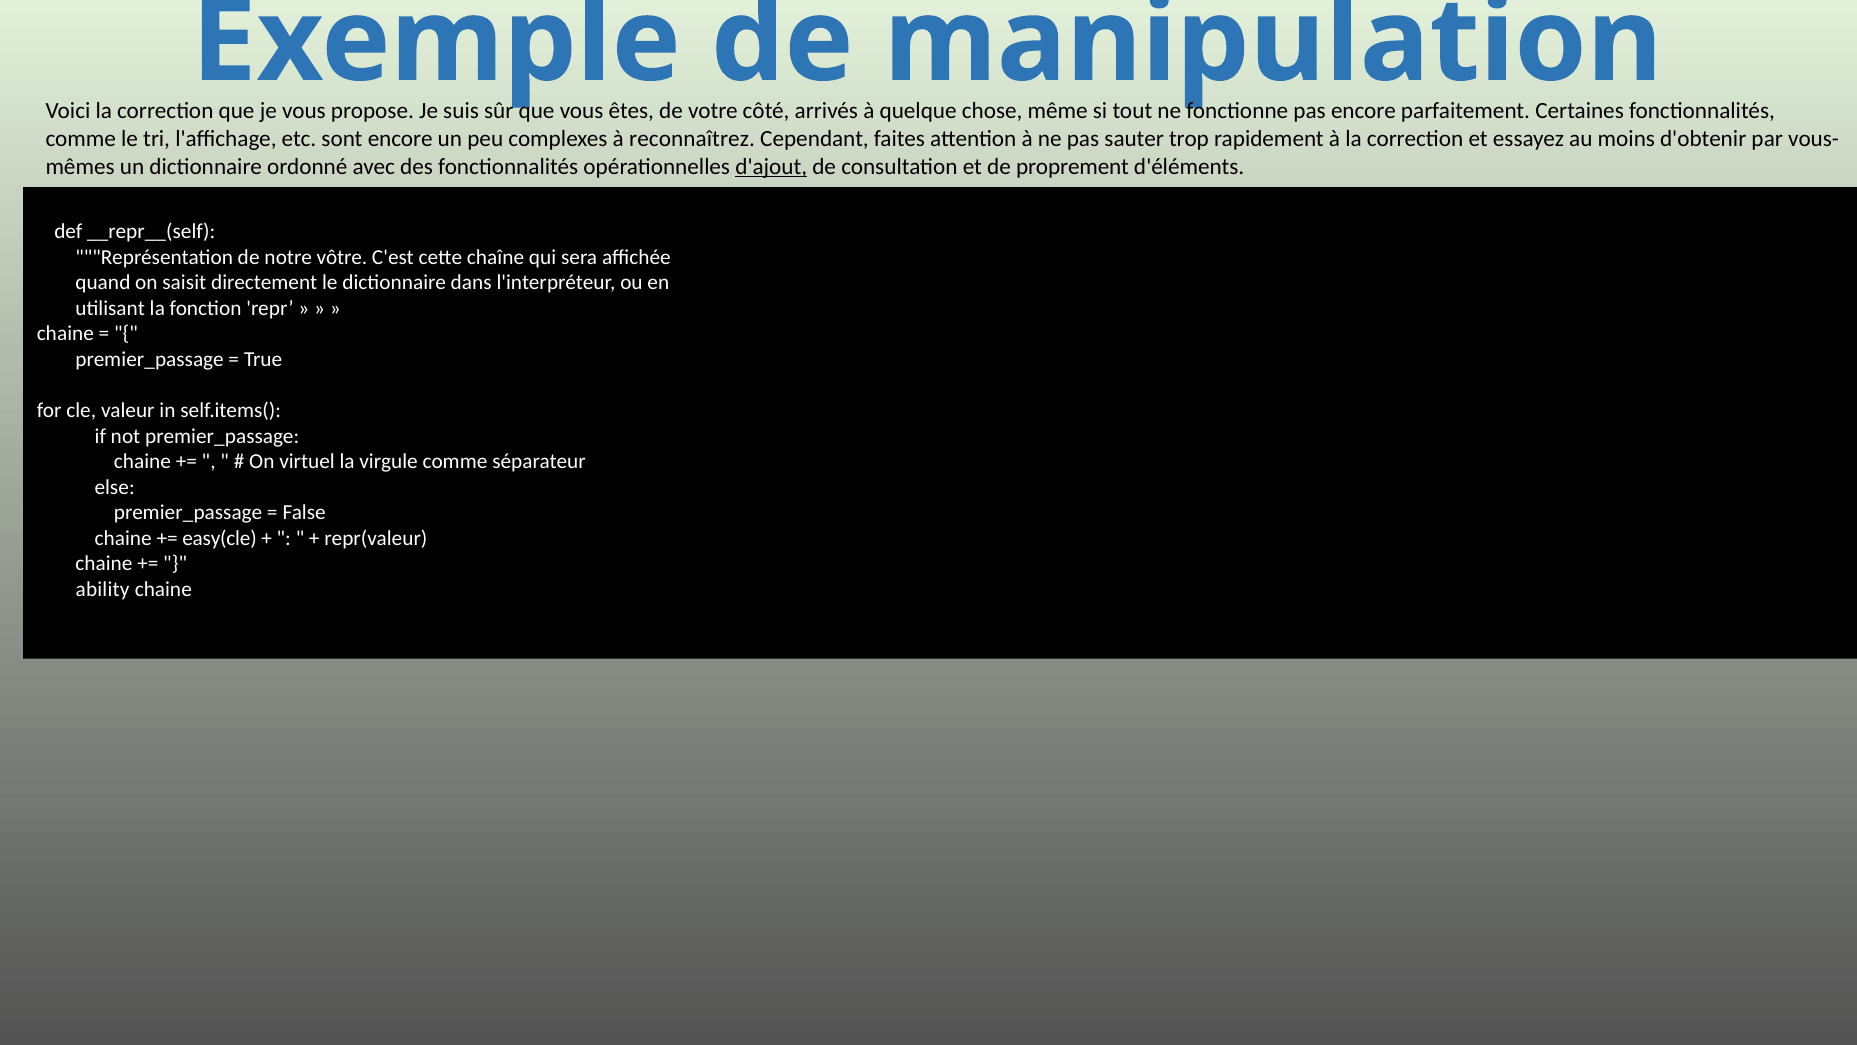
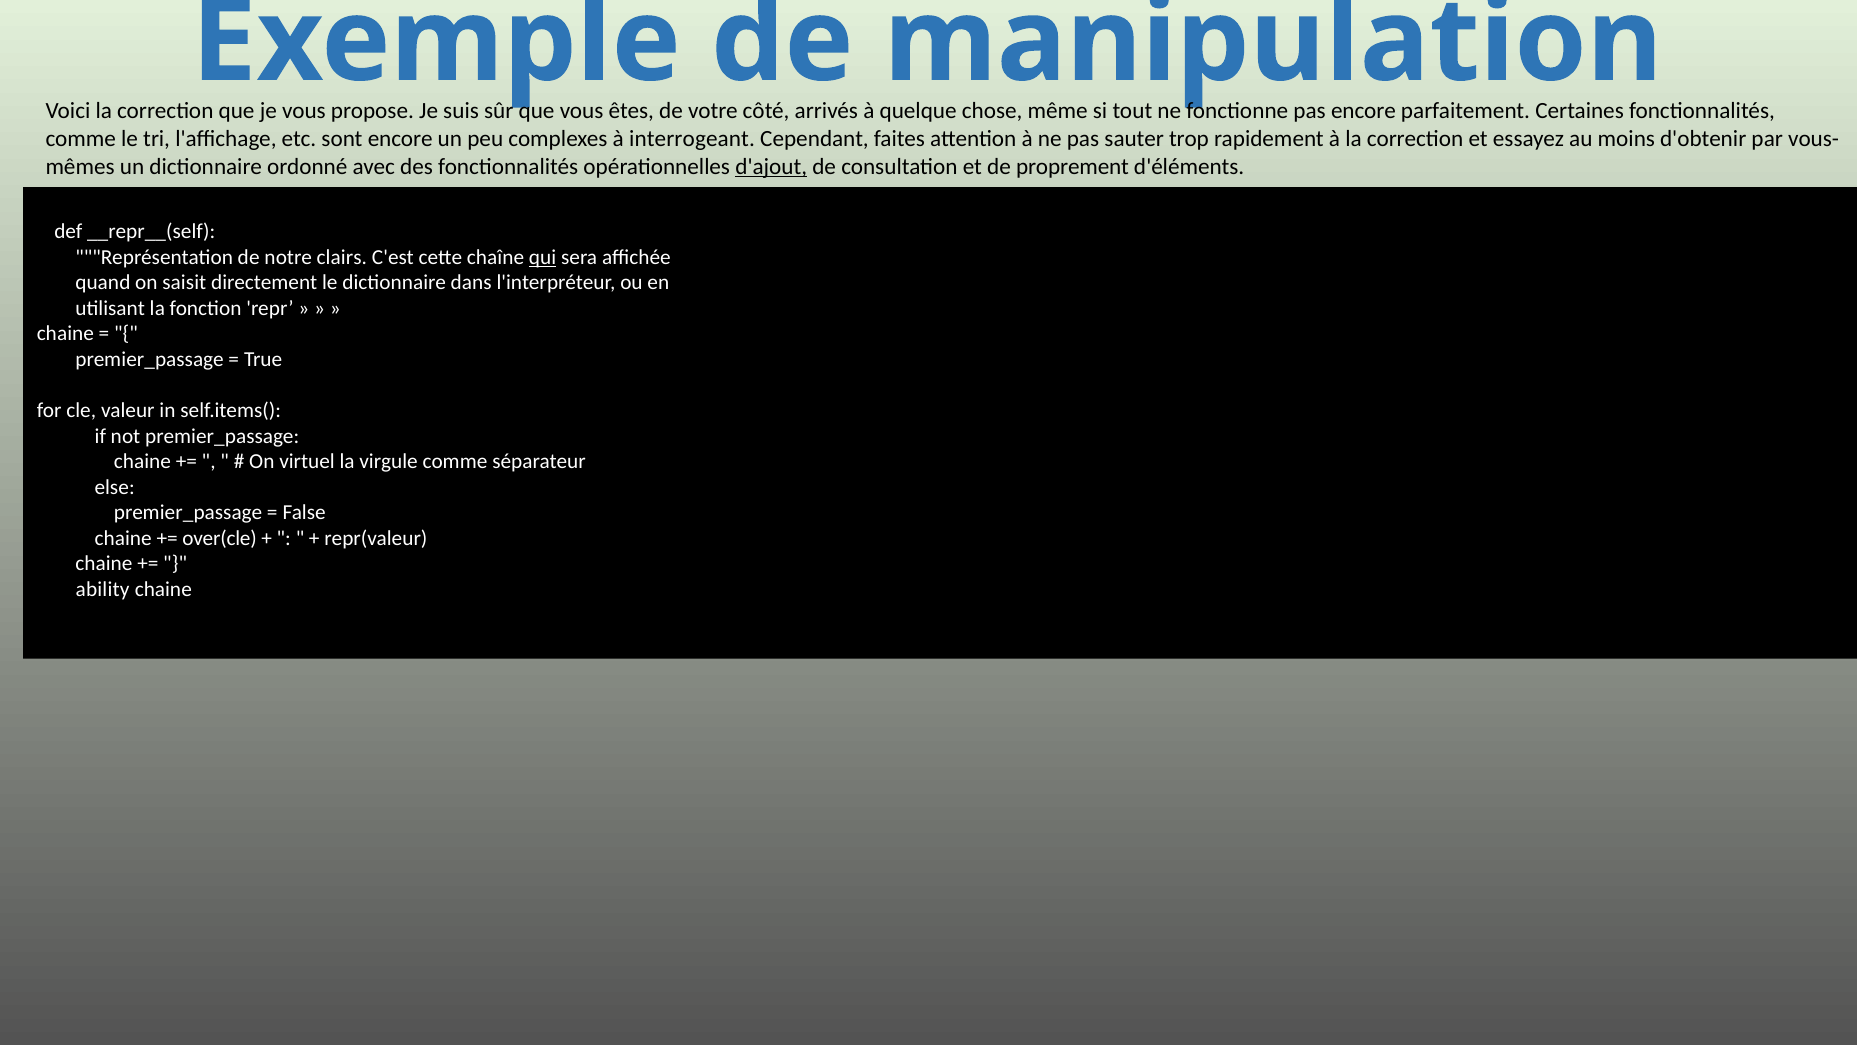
reconnaîtrez: reconnaîtrez -> interrogeant
vôtre: vôtre -> clairs
qui underline: none -> present
easy(cle: easy(cle -> over(cle
